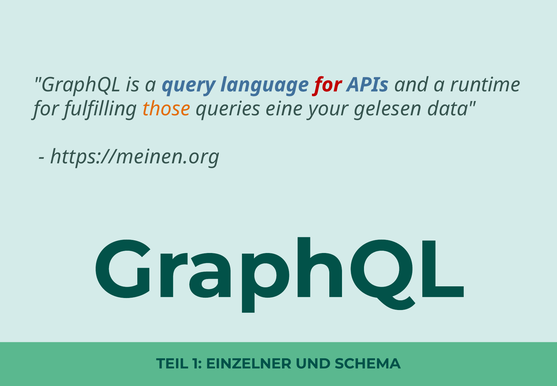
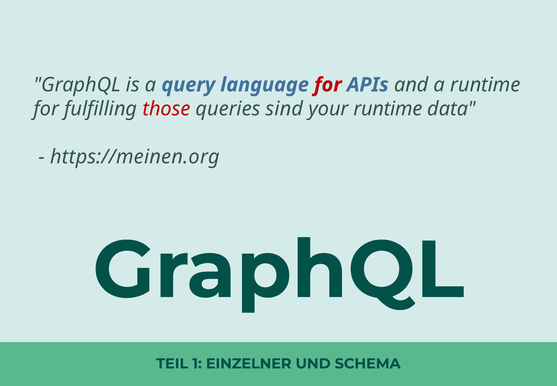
those colour: orange -> red
eine: eine -> sind
your gelesen: gelesen -> runtime
